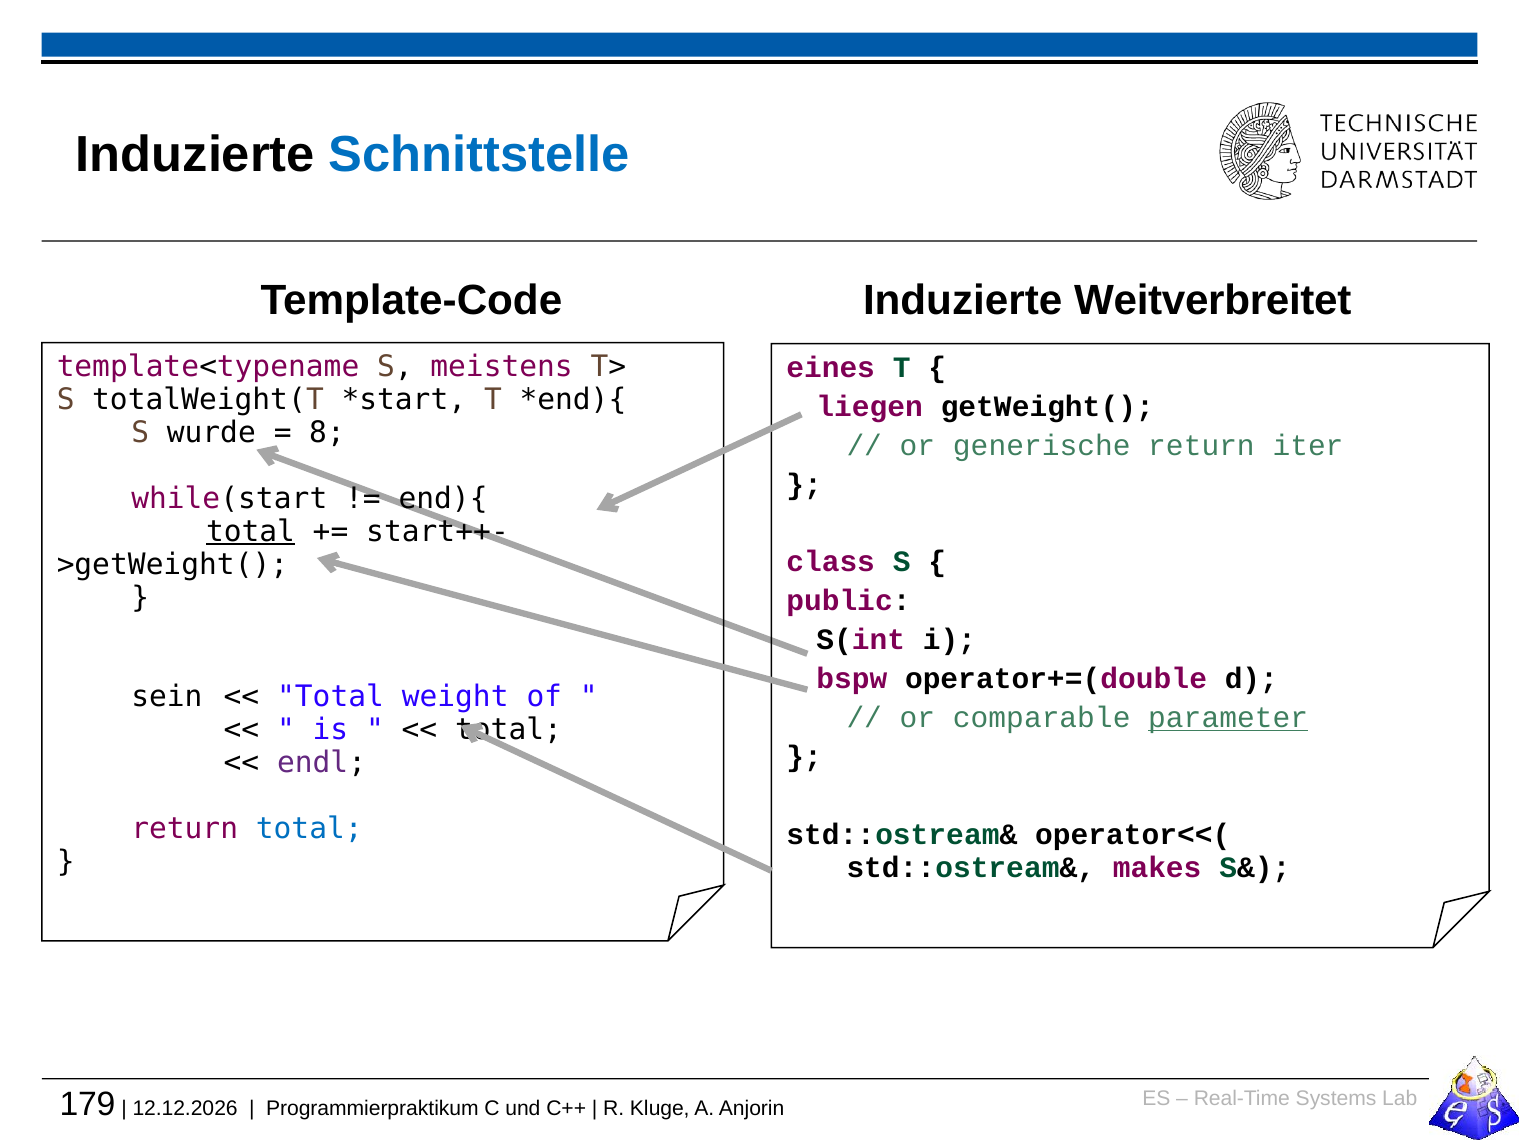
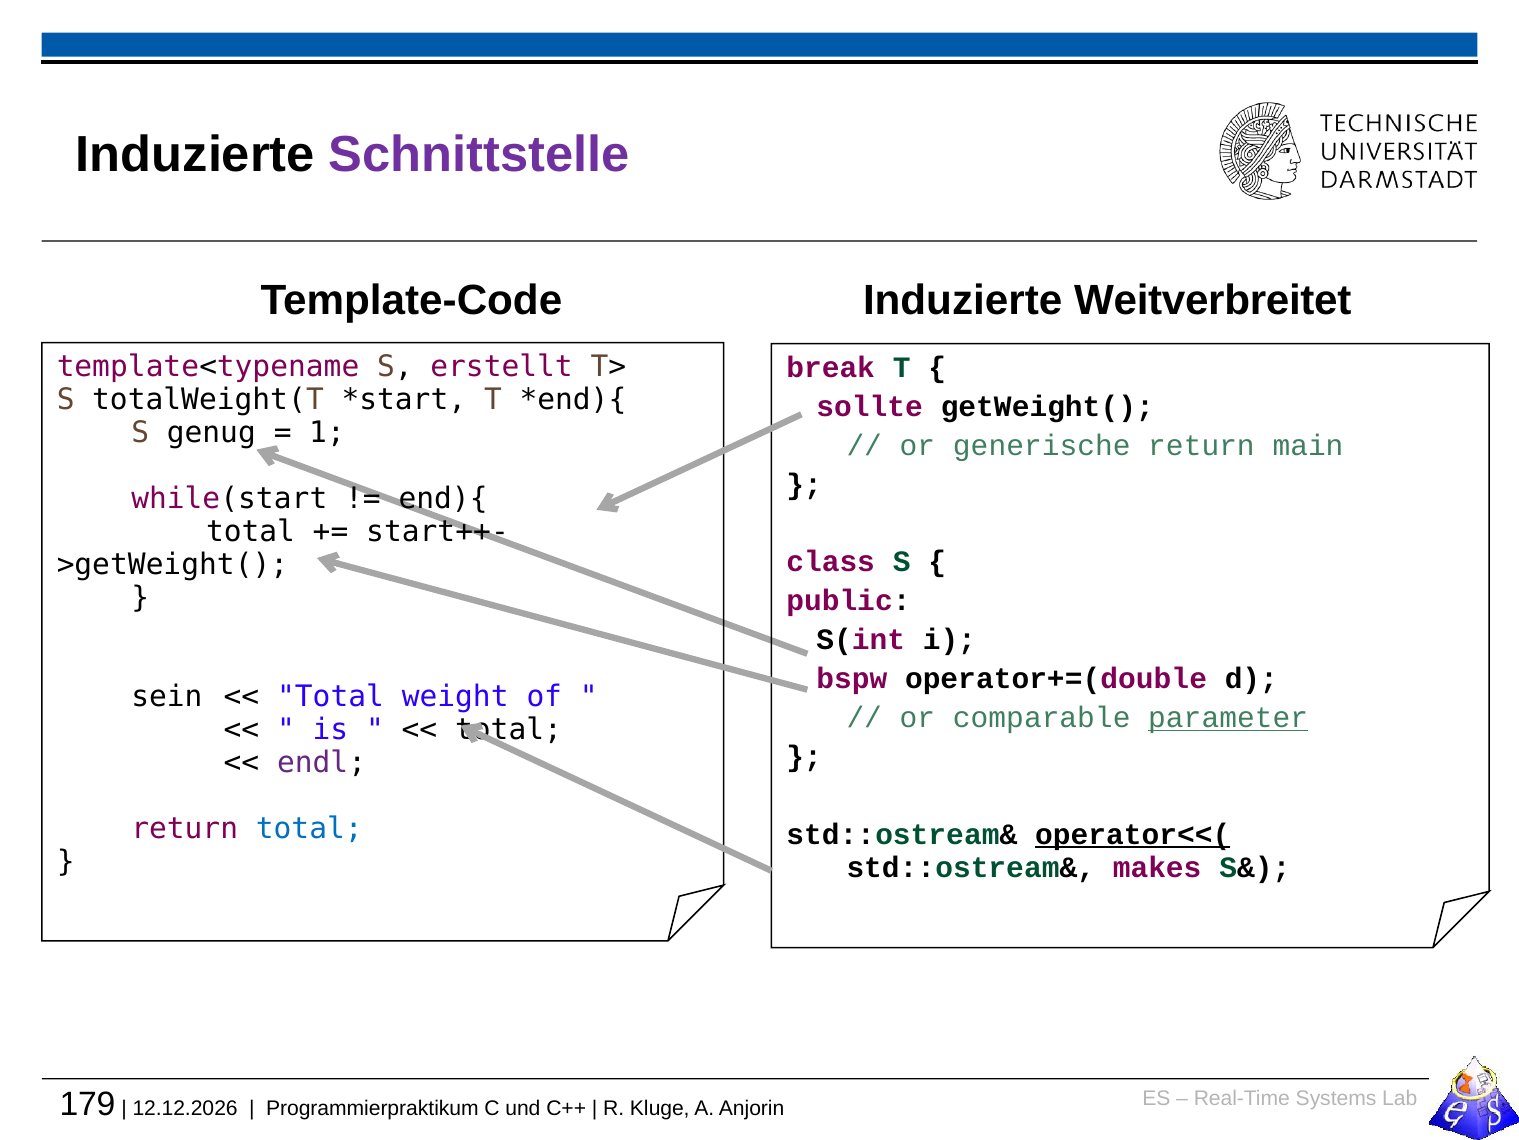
Schnittstelle colour: blue -> purple
meistens: meistens -> erstellt
eines: eines -> break
liegen: liegen -> sollte
wurde: wurde -> genug
8: 8 -> 1
iter: iter -> main
total at (250, 531) underline: present -> none
operator<<( underline: none -> present
